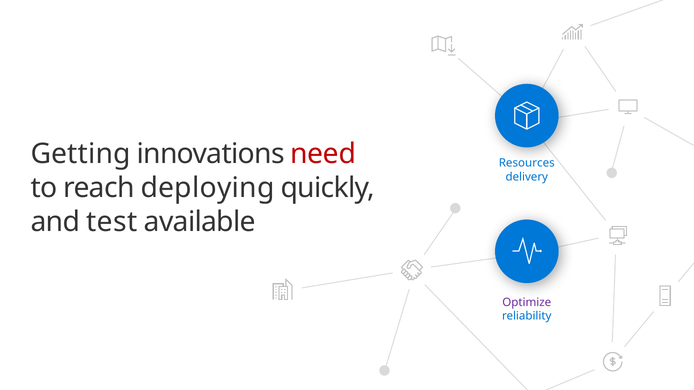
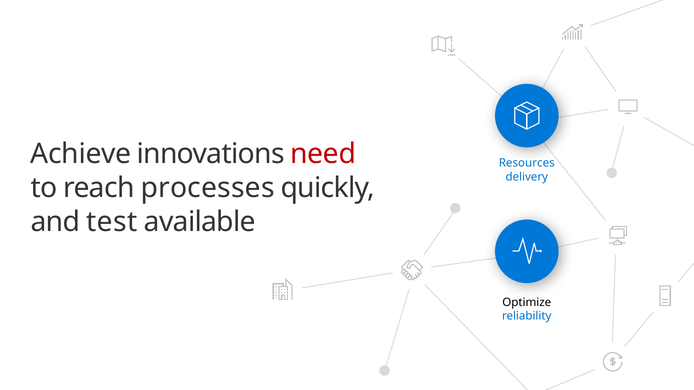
Getting: Getting -> Achieve
deploying: deploying -> processes
Optimize colour: purple -> black
